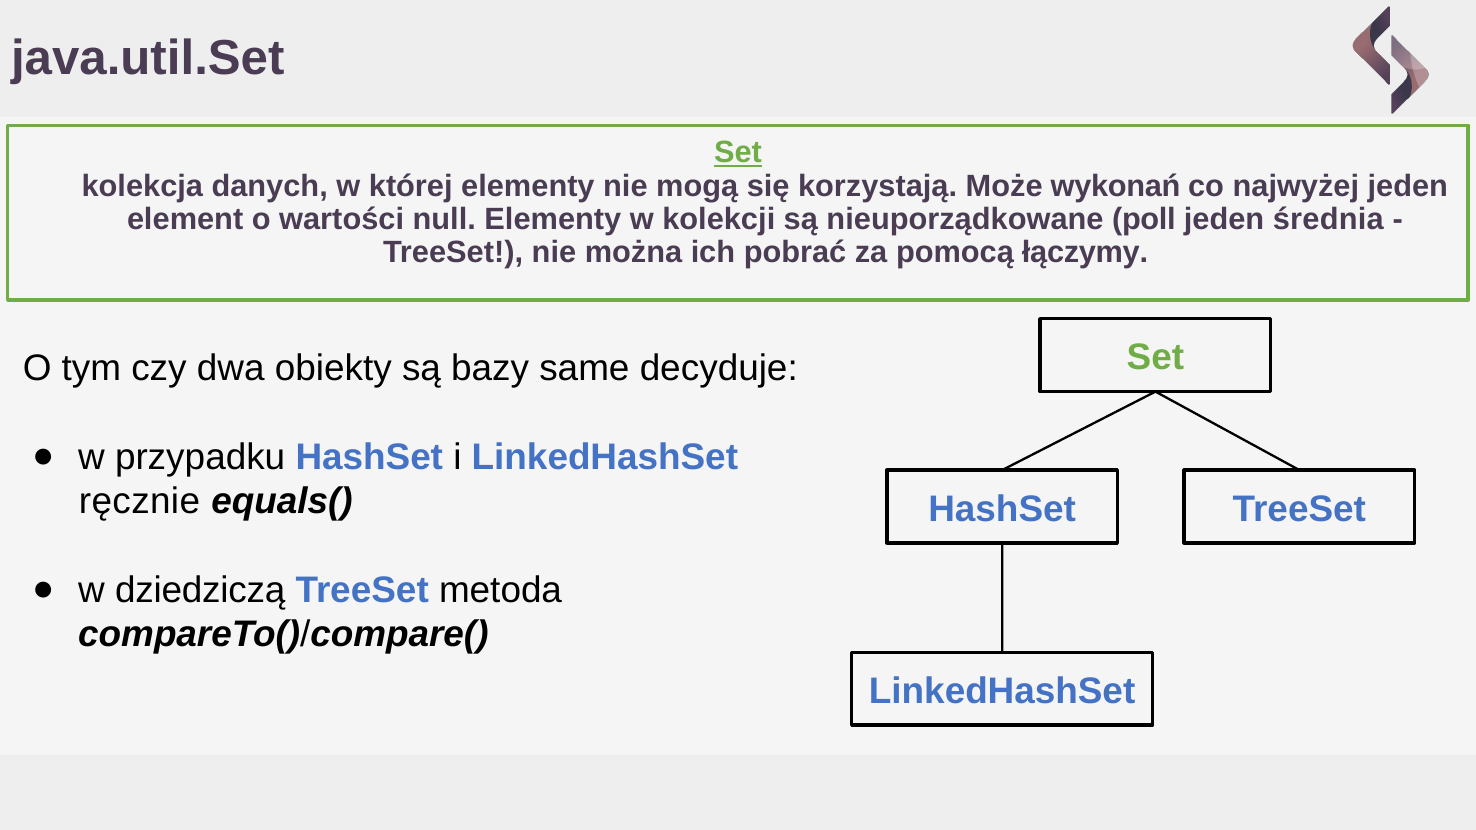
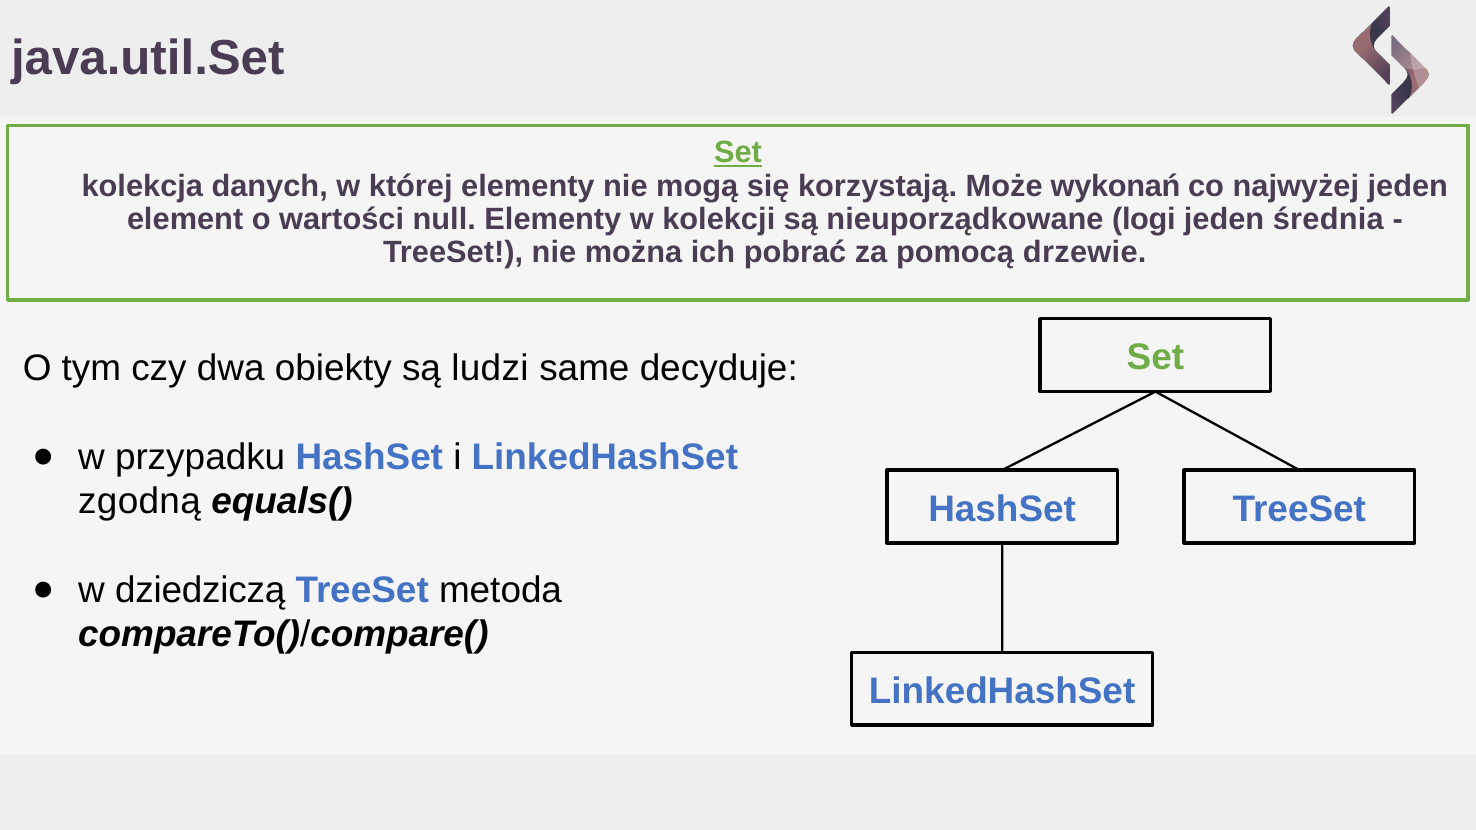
poll: poll -> logi
łączymy: łączymy -> drzewie
bazy: bazy -> ludzi
ręcznie: ręcznie -> zgodną
